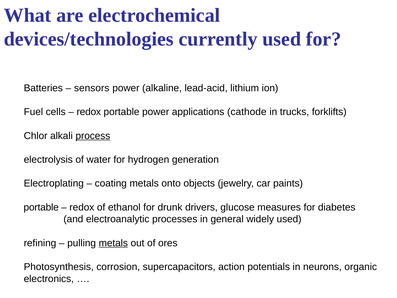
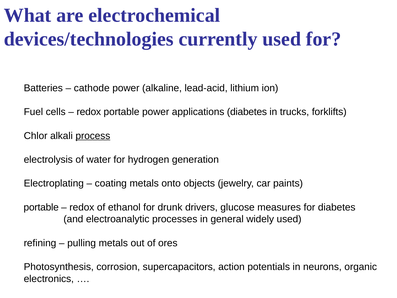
sensors: sensors -> cathode
applications cathode: cathode -> diabetes
metals at (113, 243) underline: present -> none
